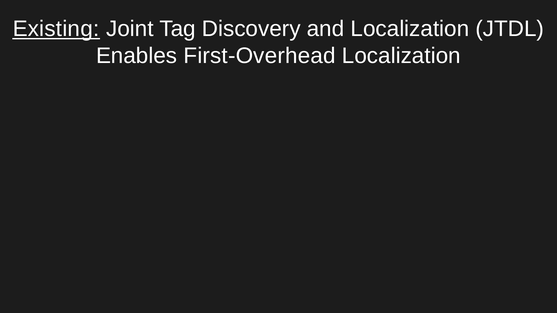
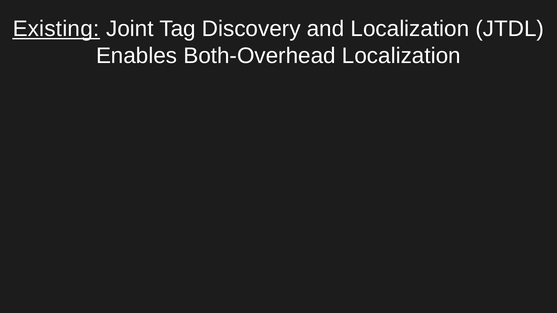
First-Overhead: First-Overhead -> Both-Overhead
